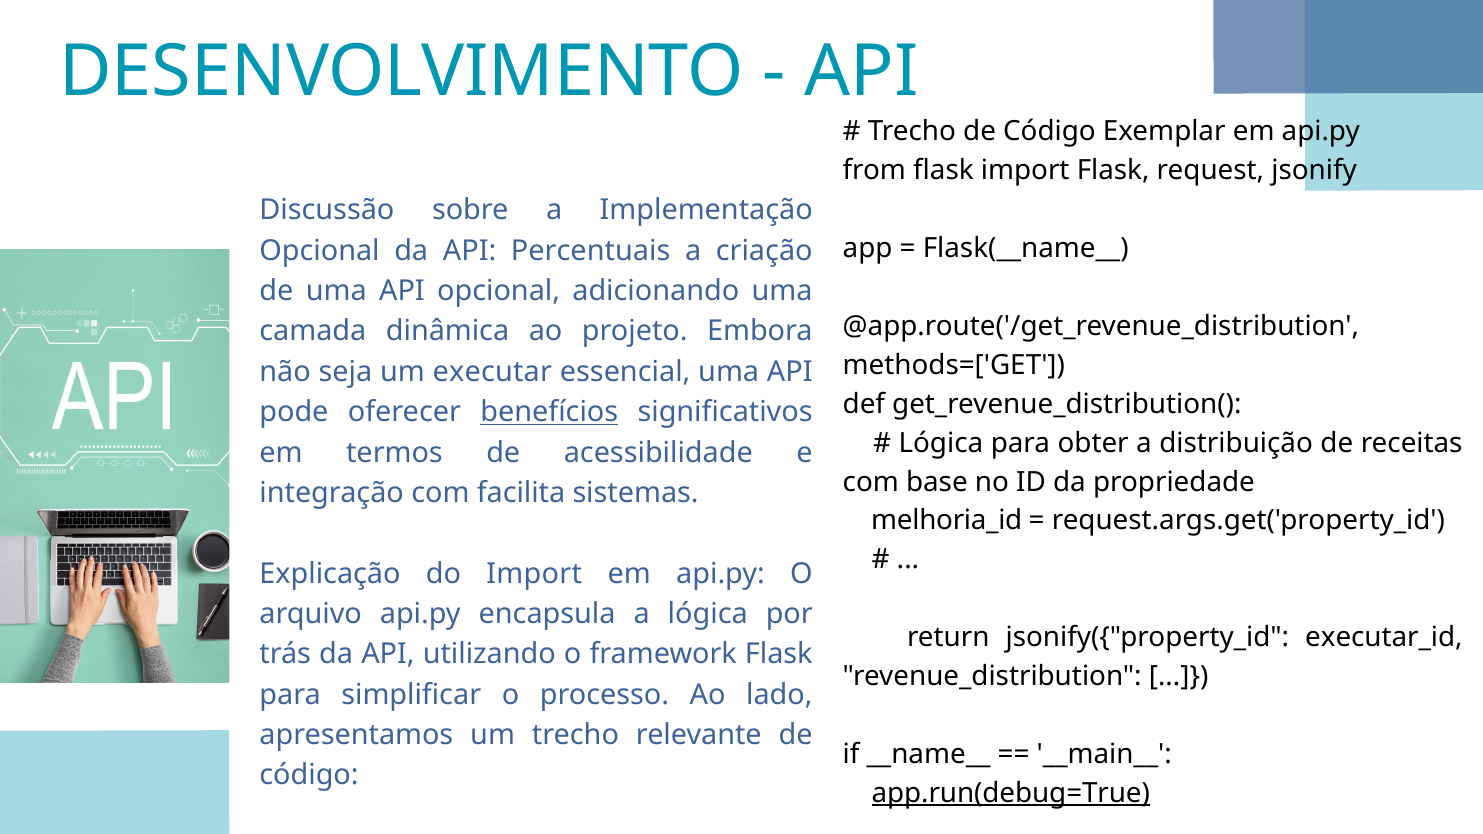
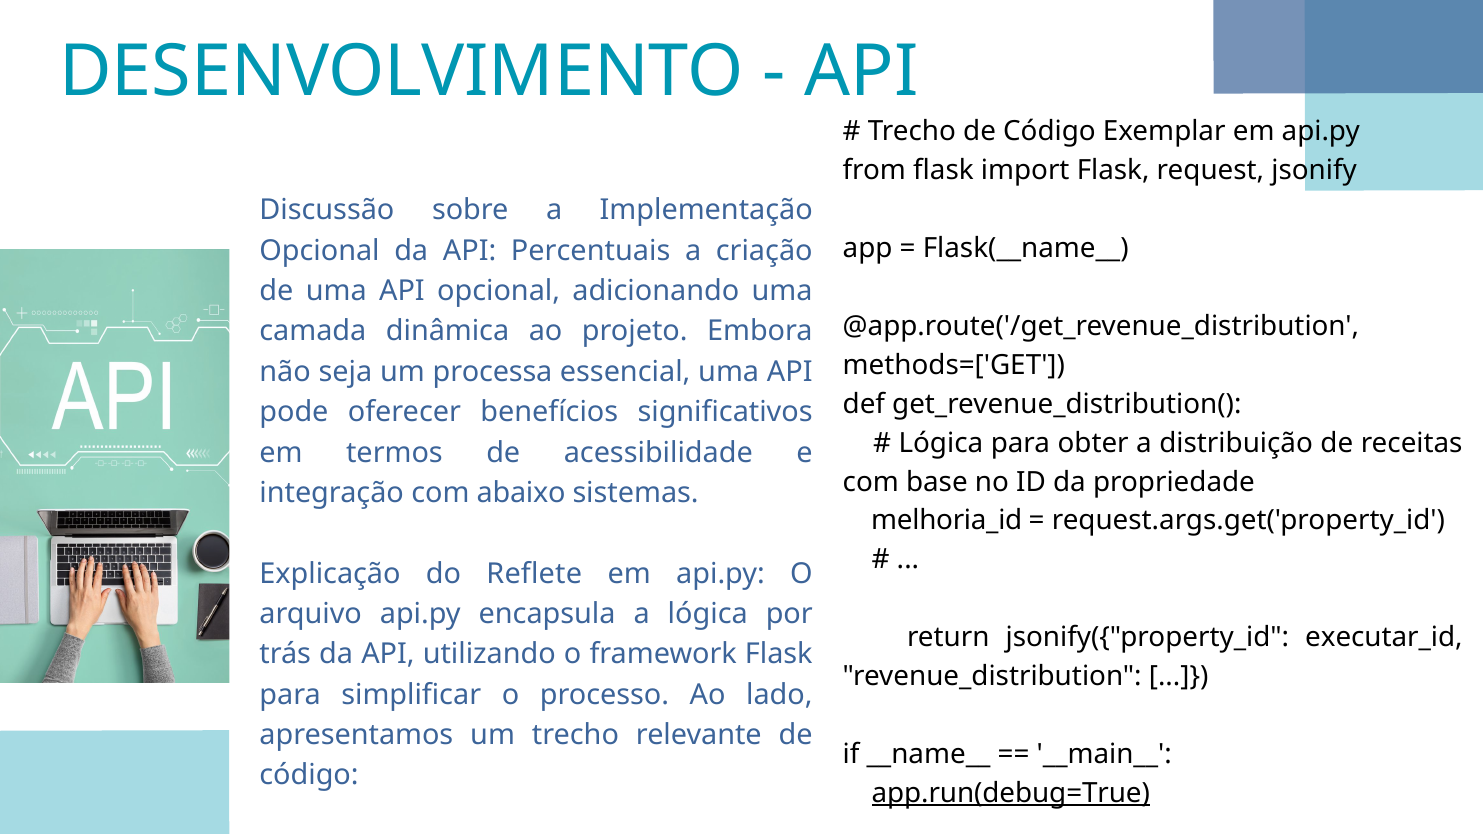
executar: executar -> processa
benefícios underline: present -> none
facilita: facilita -> abaixo
do Import: Import -> Reflete
